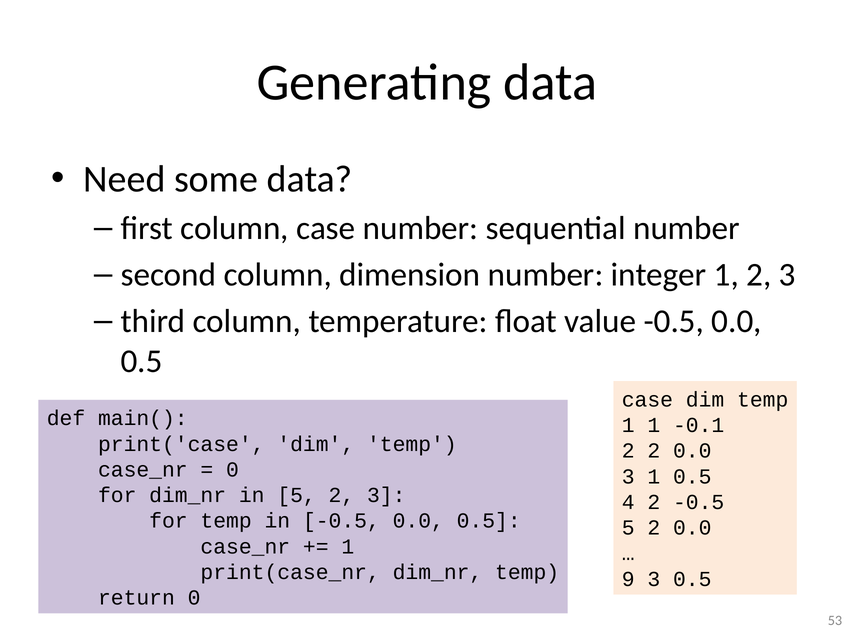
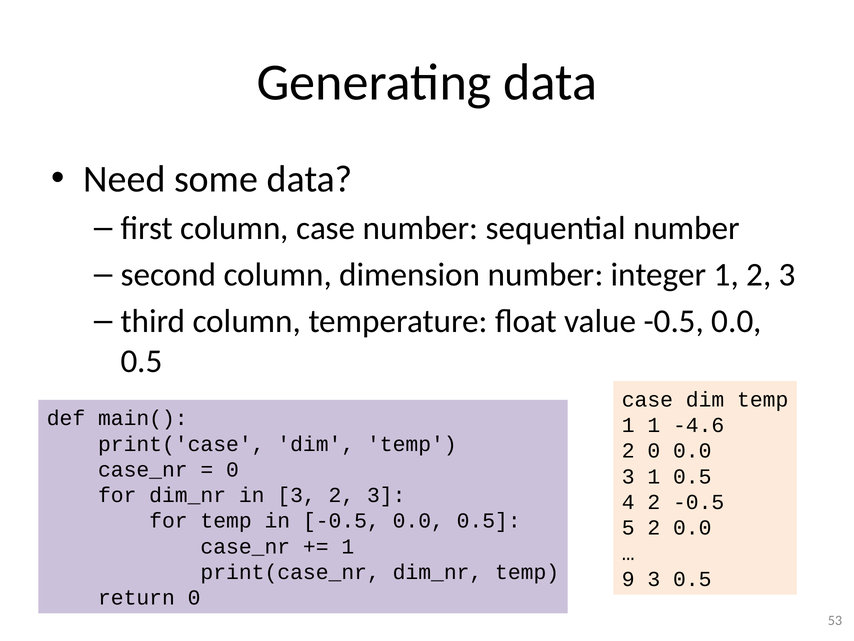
-0.1: -0.1 -> -4.6
2 2: 2 -> 0
in 5: 5 -> 3
